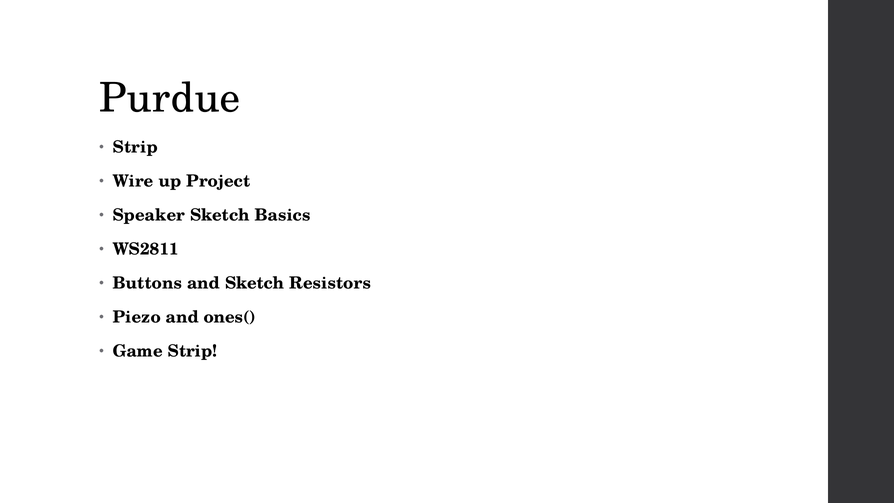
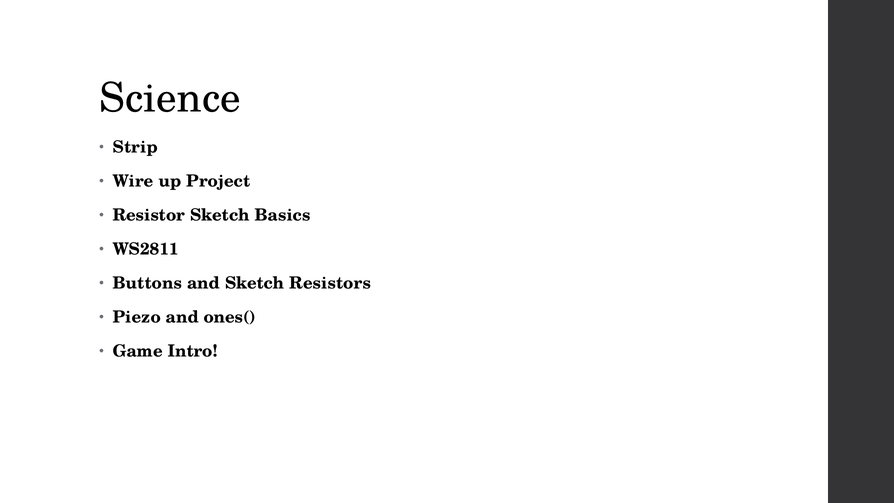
Purdue: Purdue -> Science
Speaker: Speaker -> Resistor
Game Strip: Strip -> Intro
